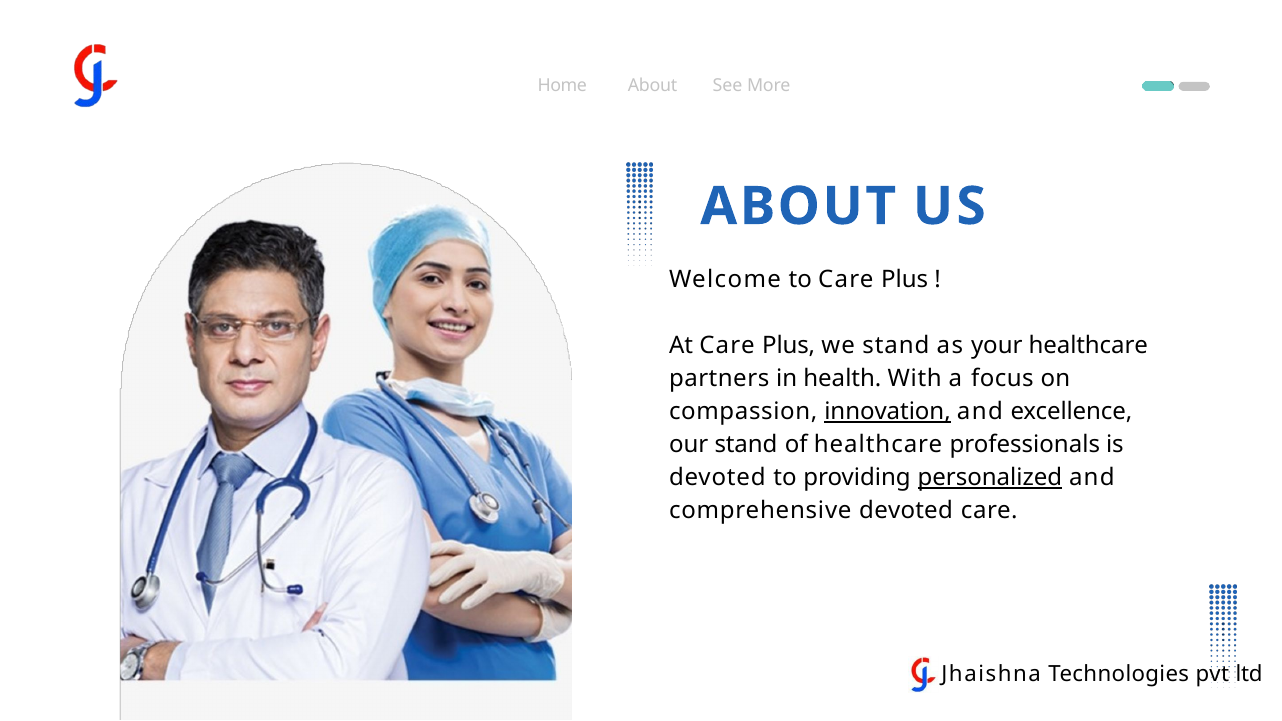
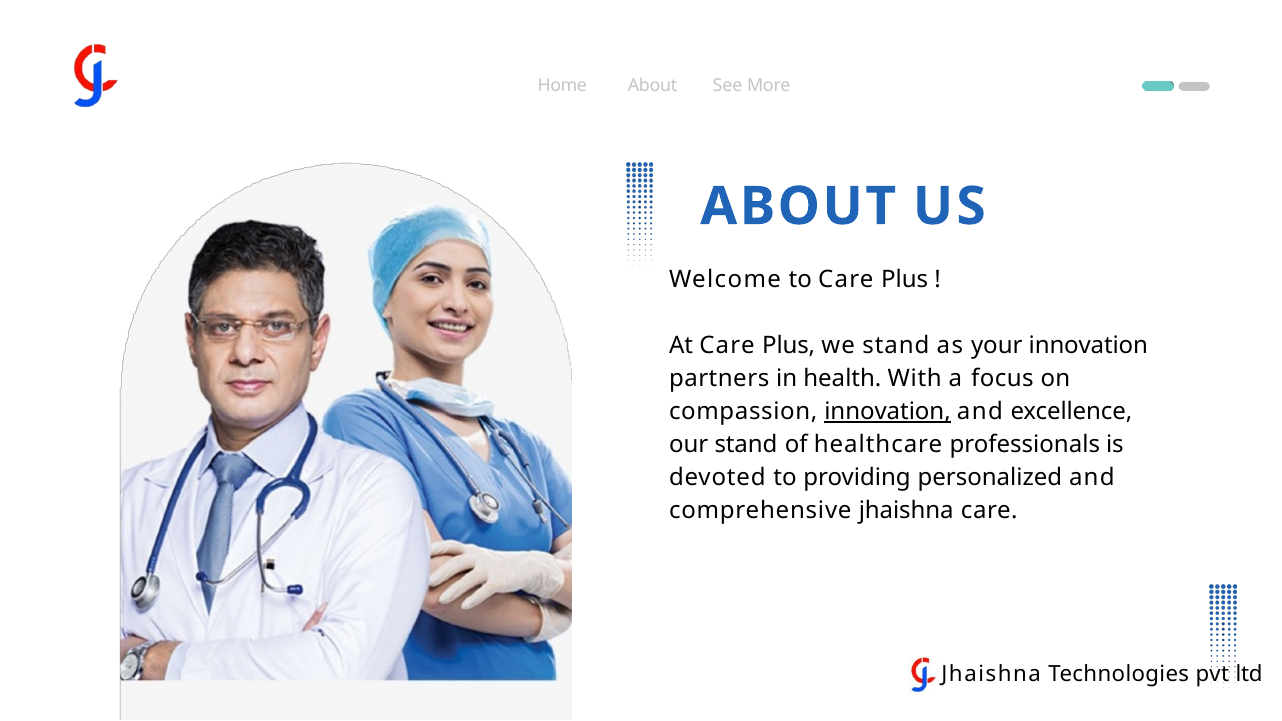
your healthcare: healthcare -> innovation
personalized underline: present -> none
comprehensive devoted: devoted -> jhaishna
